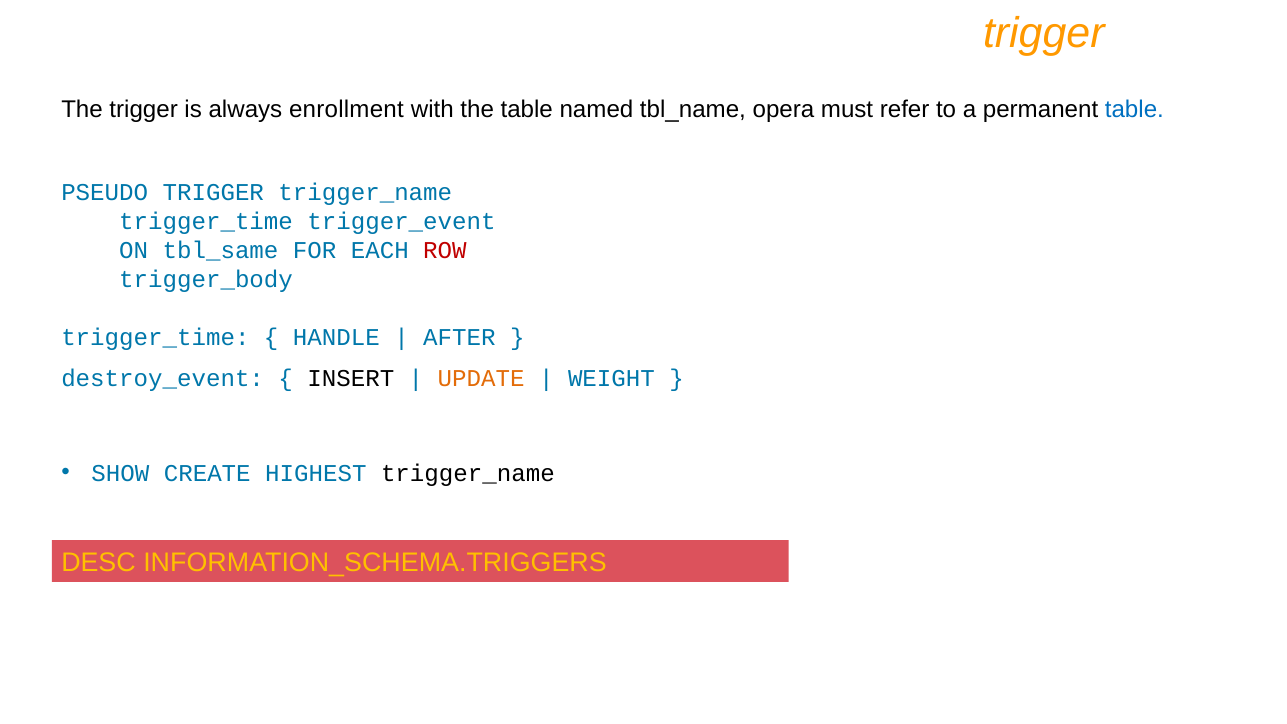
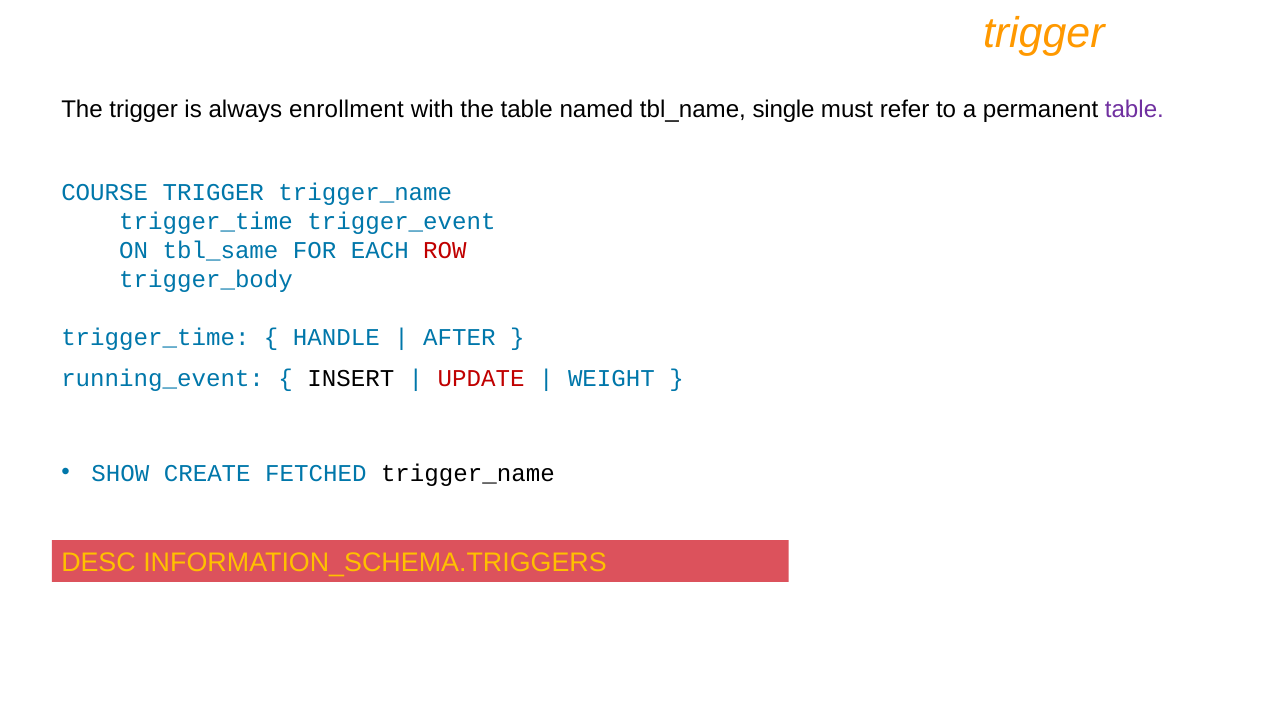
opera: opera -> single
table at (1134, 109) colour: blue -> purple
PSEUDO: PSEUDO -> COURSE
destroy_event: destroy_event -> running_event
UPDATE colour: orange -> red
HIGHEST: HIGHEST -> FETCHED
